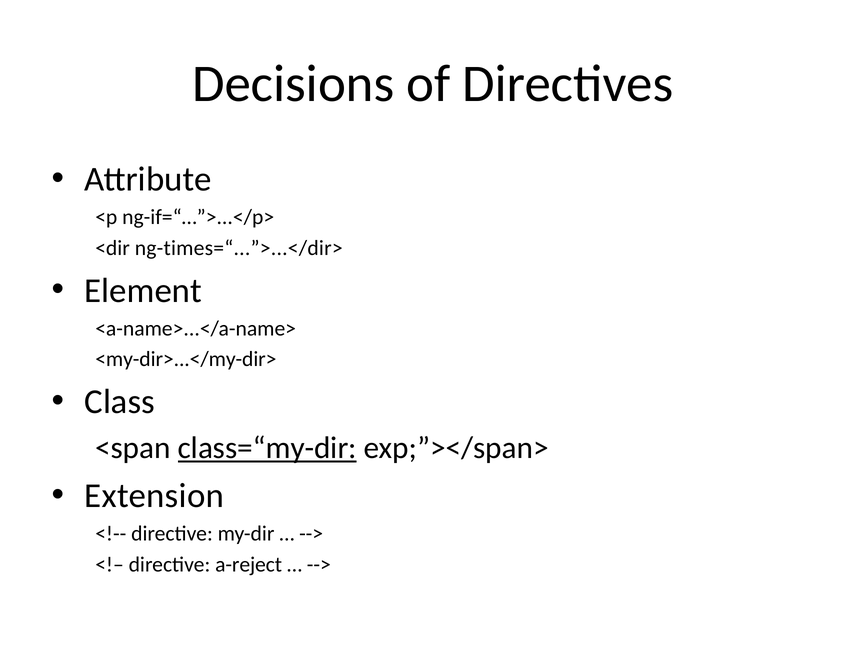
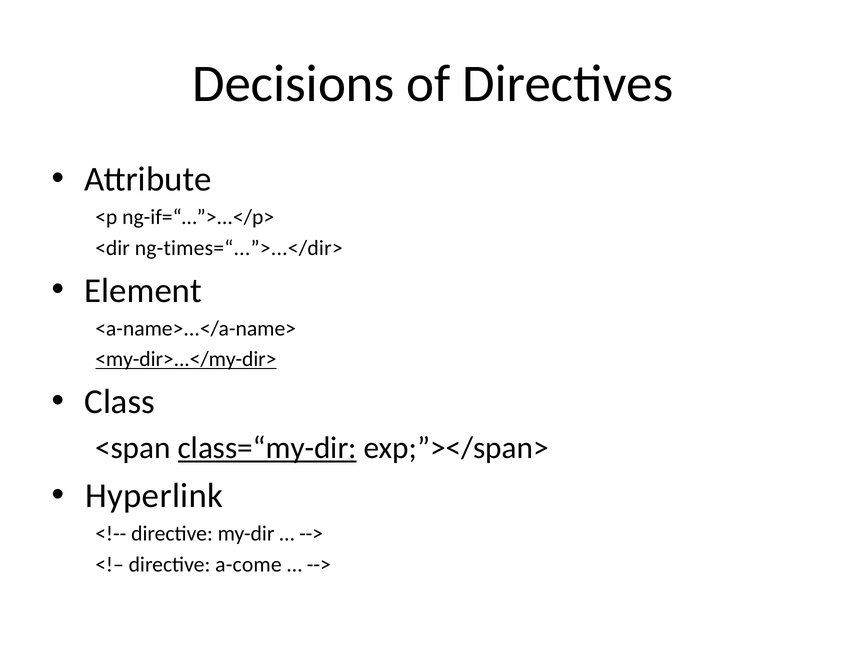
<my-dir>...</my-dir> underline: none -> present
Extension: Extension -> Hyperlink
a-reject: a-reject -> a-come
